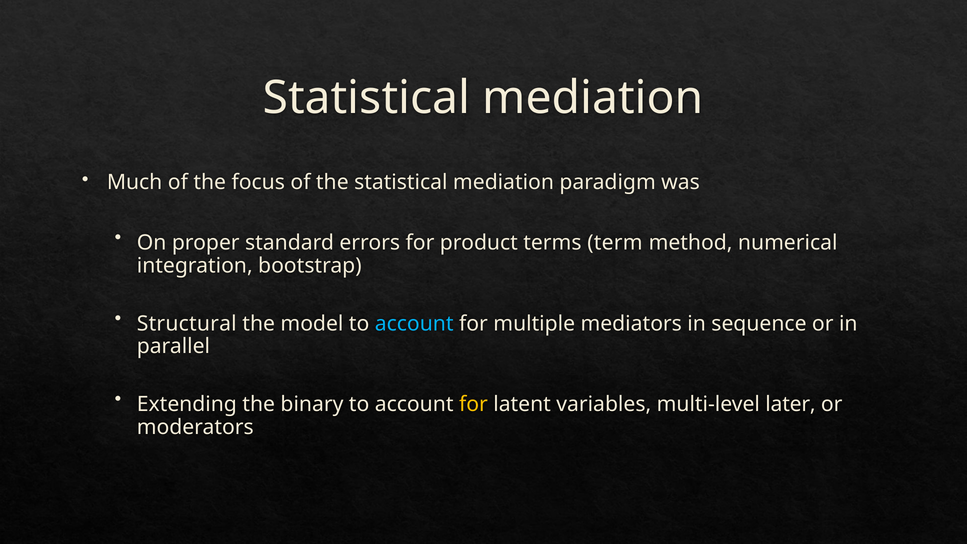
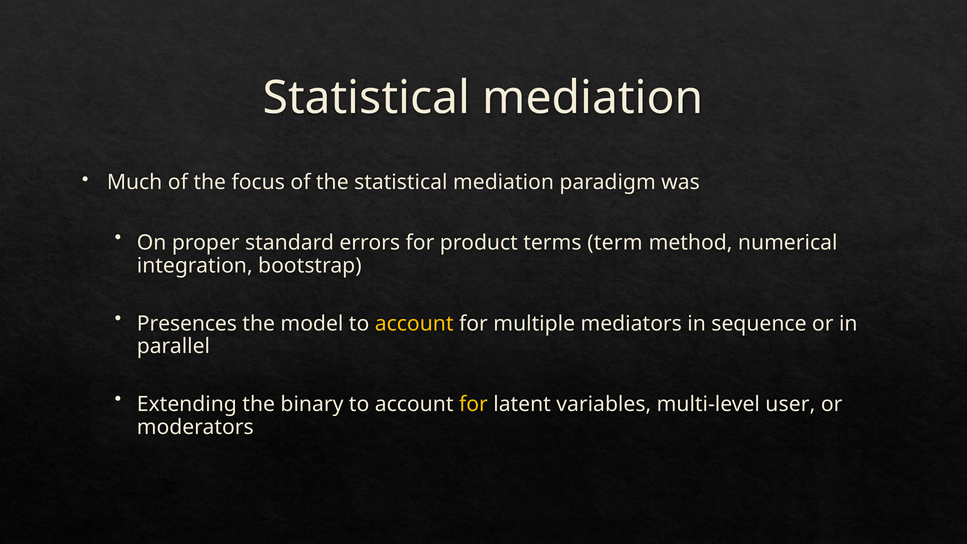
Structural: Structural -> Presences
account at (414, 324) colour: light blue -> yellow
later: later -> user
